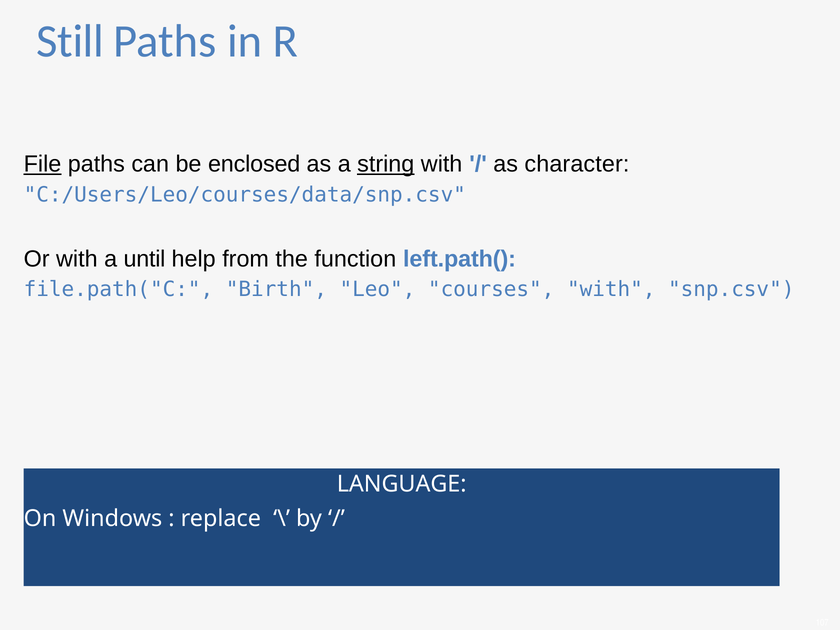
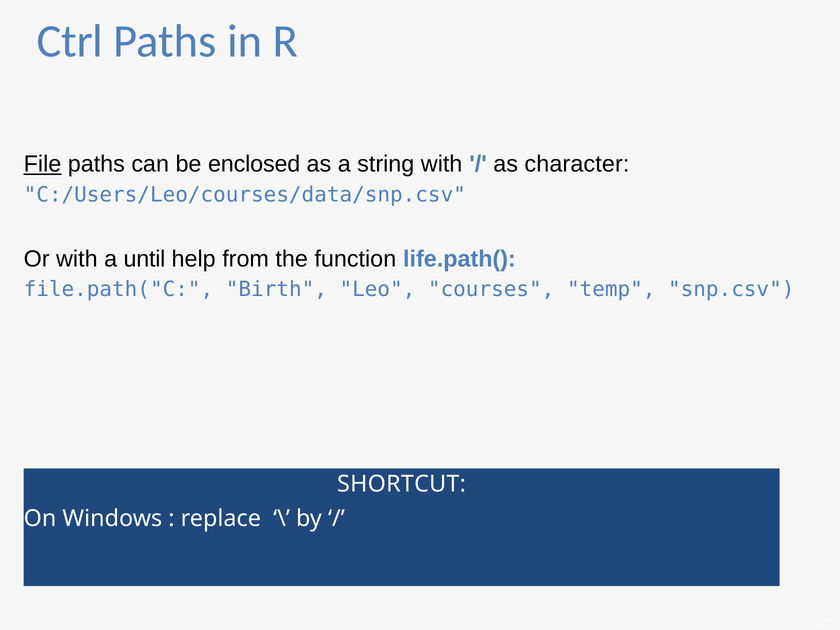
Still: Still -> Ctrl
string underline: present -> none
left.path(: left.path( -> life.path(
courses with: with -> temp
LANGUAGE: LANGUAGE -> SHORTCUT
